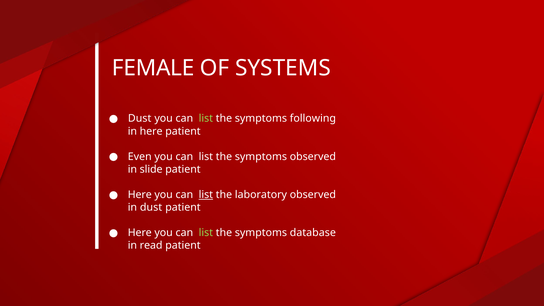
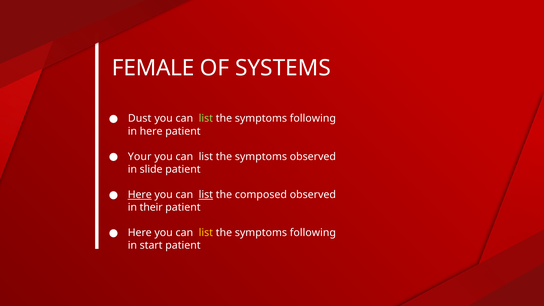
Even: Even -> Your
Here at (140, 195) underline: none -> present
laboratory: laboratory -> composed
in dust: dust -> their
list at (206, 233) colour: light green -> yellow
database at (313, 233): database -> following
read: read -> start
